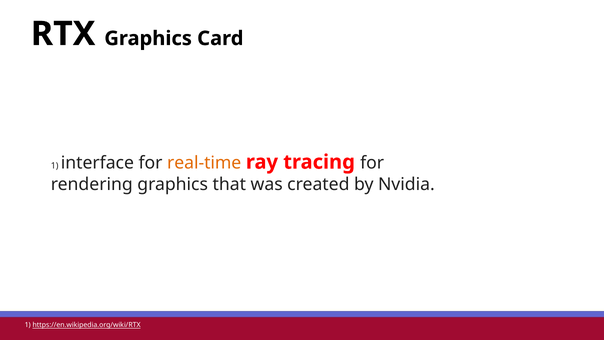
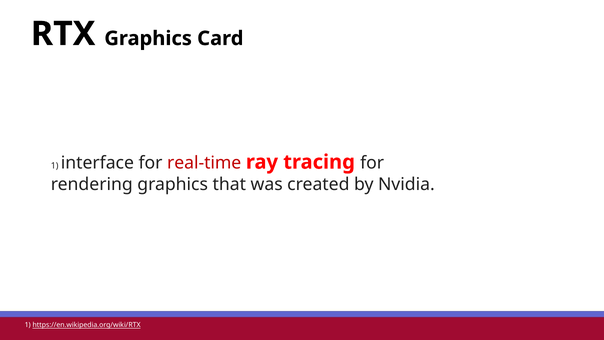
real-time colour: orange -> red
